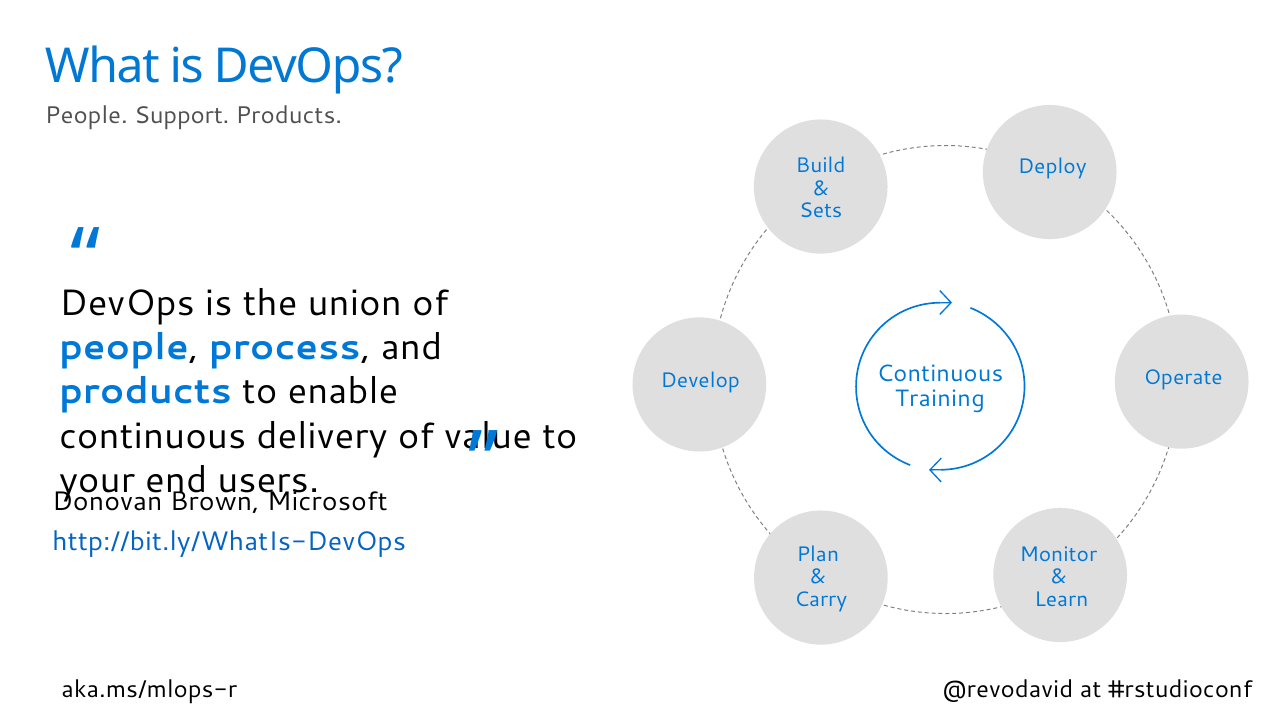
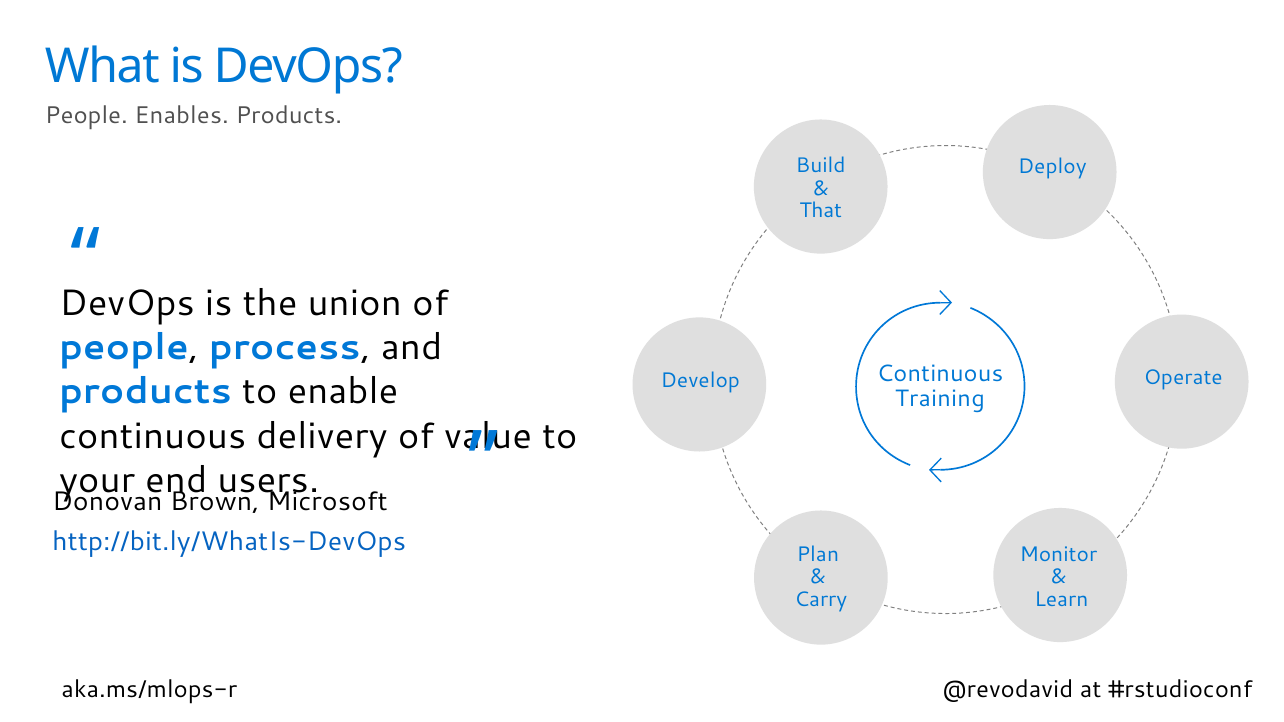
Support: Support -> Enables
Sets: Sets -> That
